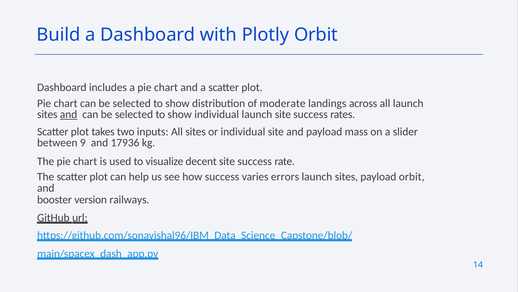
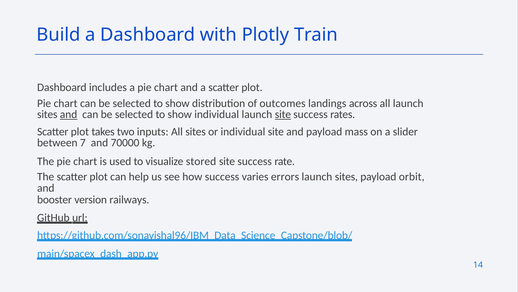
Plotly Orbit: Orbit -> Train
moderate: moderate -> outcomes
site at (283, 114) underline: none -> present
9: 9 -> 7
17936: 17936 -> 70000
decent: decent -> stored
